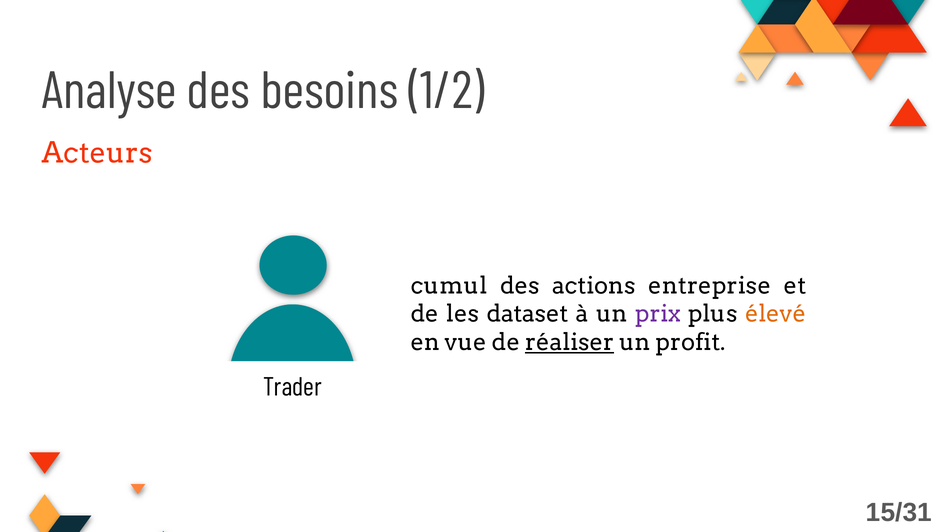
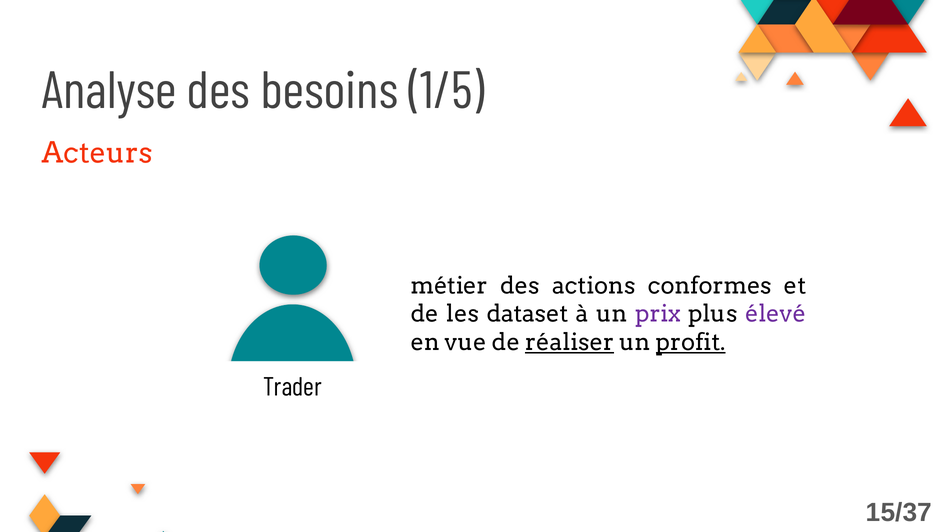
1/2: 1/2 -> 1/5
cumul: cumul -> métier
entreprise: entreprise -> conformes
élevé colour: orange -> purple
profit underline: none -> present
15/31: 15/31 -> 15/37
